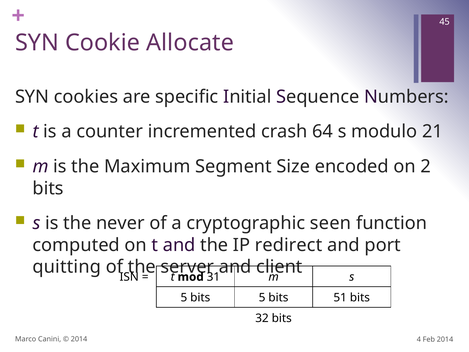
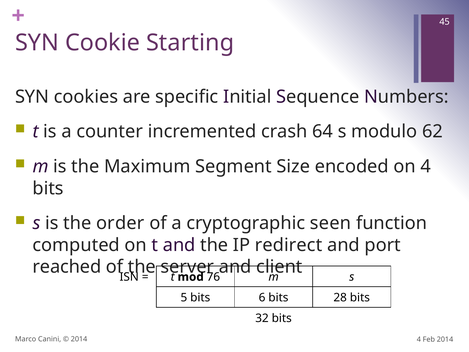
Allocate: Allocate -> Starting
21: 21 -> 62
on 2: 2 -> 4
never: never -> order
quitting: quitting -> reached
31: 31 -> 76
bits 5: 5 -> 6
51: 51 -> 28
